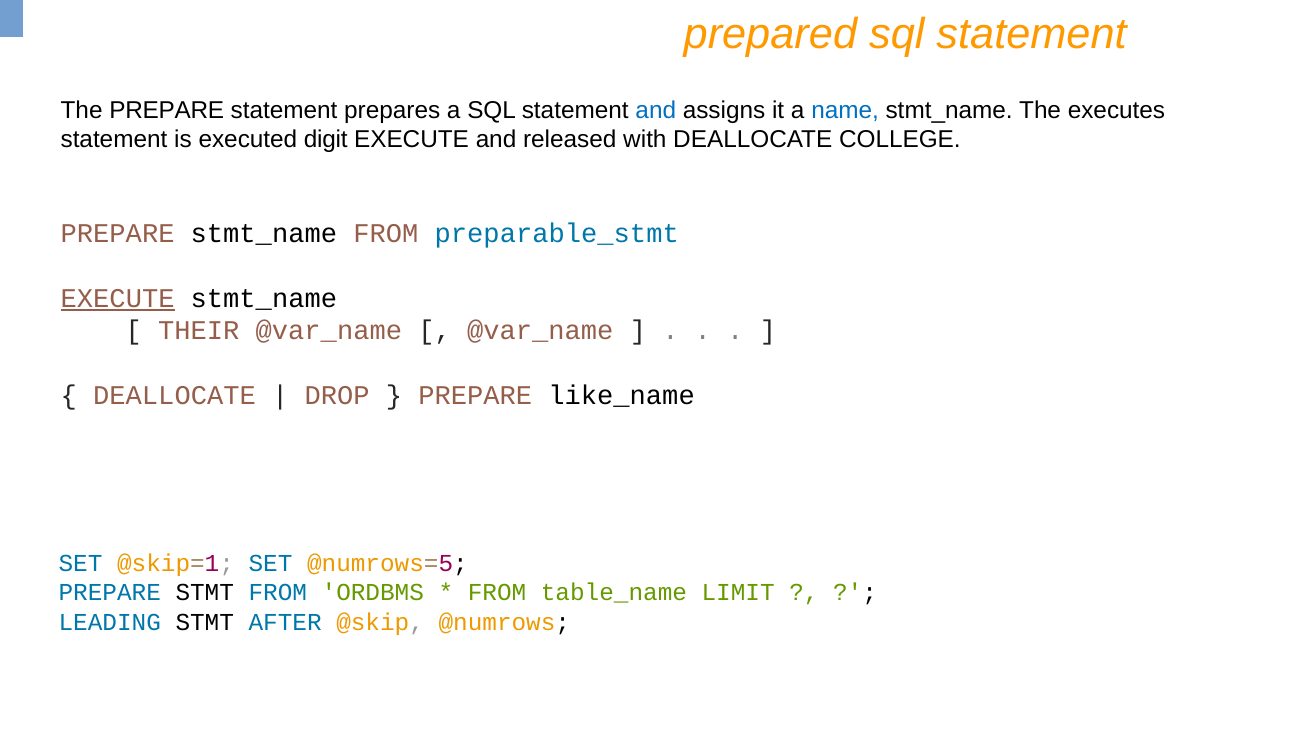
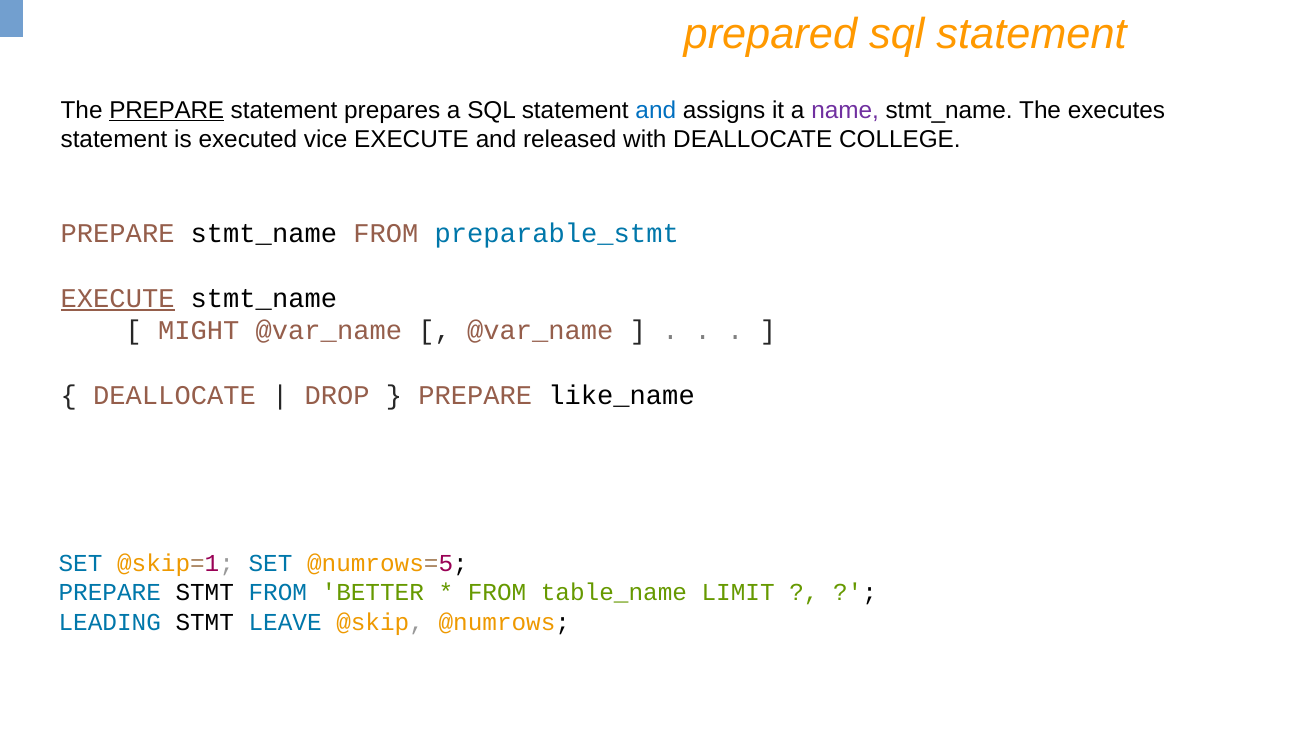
PREPARE at (167, 110) underline: none -> present
name colour: blue -> purple
digit: digit -> vice
THEIR: THEIR -> MIGHT
ORDBMS: ORDBMS -> BETTER
AFTER: AFTER -> LEAVE
